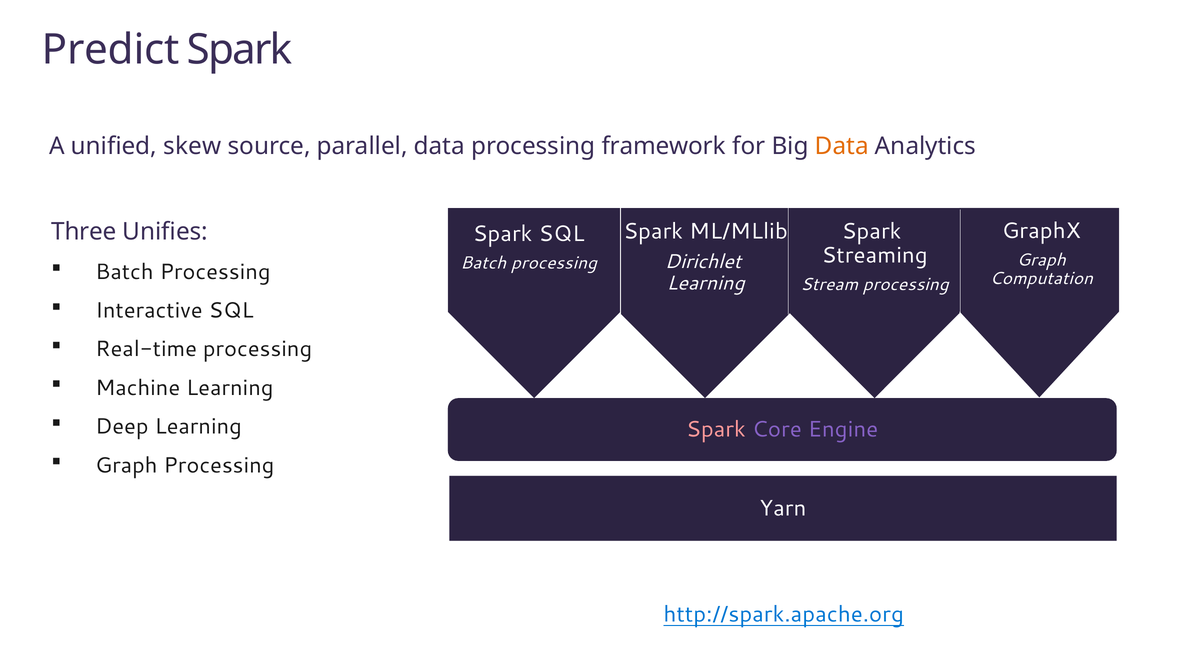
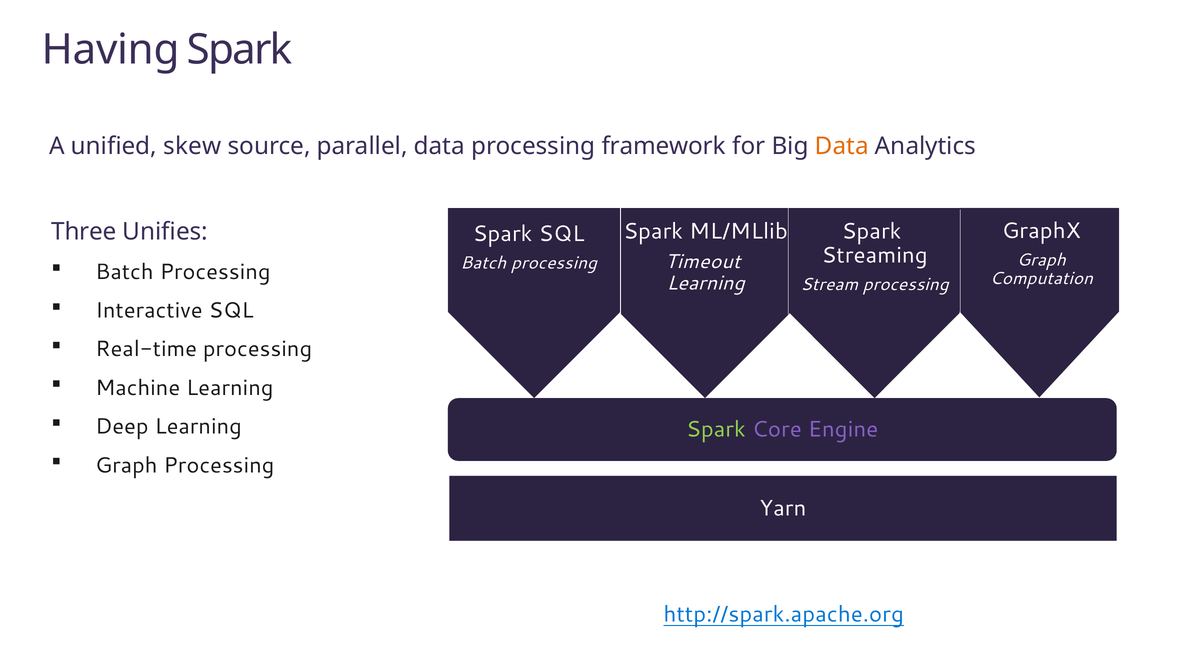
Predict: Predict -> Having
Dirichlet: Dirichlet -> Timeout
Spark at (716, 429) colour: pink -> light green
